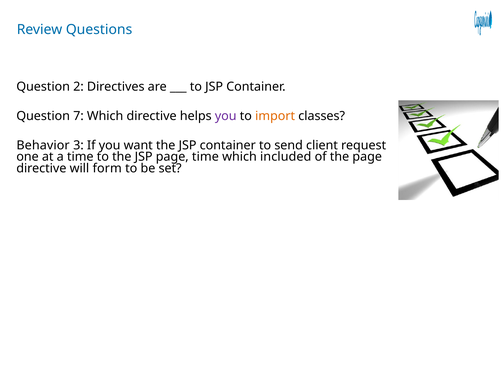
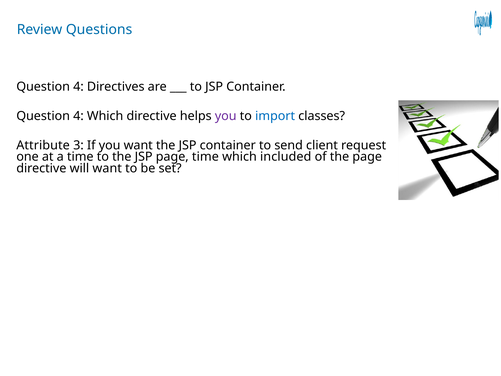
2 at (78, 87): 2 -> 4
7 at (78, 116): 7 -> 4
import colour: orange -> blue
Behavior: Behavior -> Attribute
will form: form -> want
